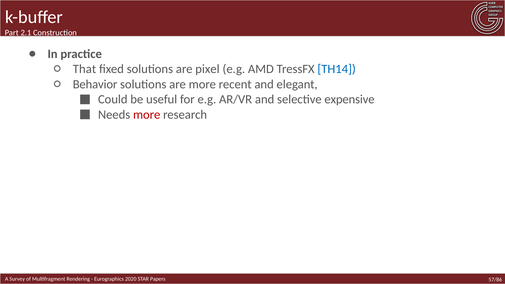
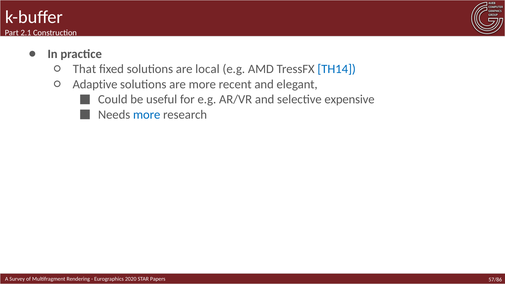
pixel: pixel -> local
Behavior: Behavior -> Adaptive
more at (147, 115) colour: red -> blue
